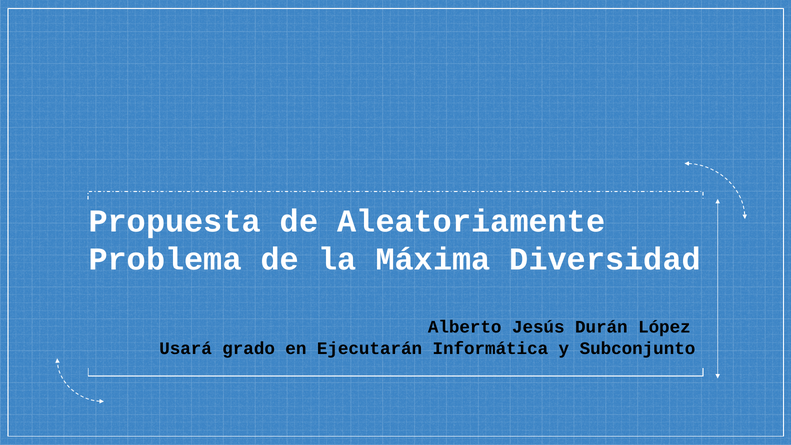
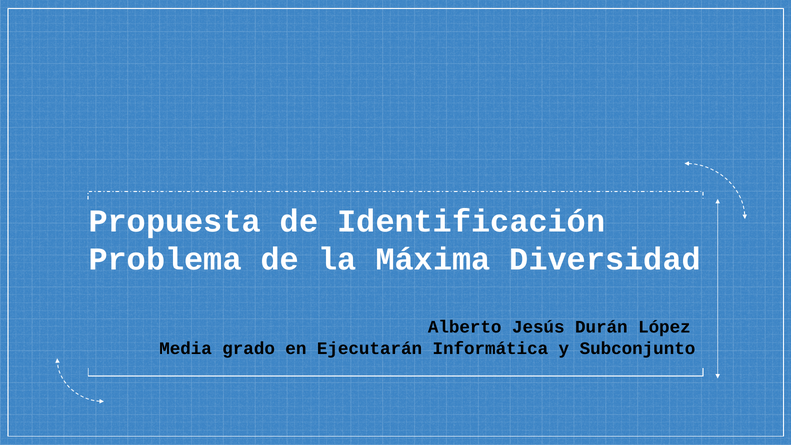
Aleatoriamente: Aleatoriamente -> Identificación
Usará: Usará -> Media
